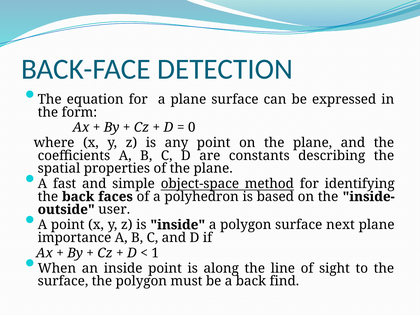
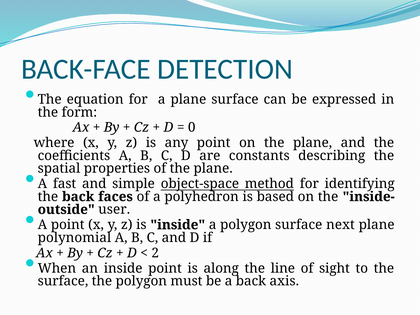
importance: importance -> polynomial
1: 1 -> 2
find: find -> axis
